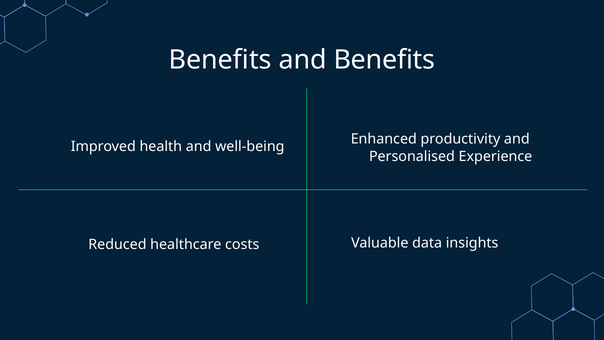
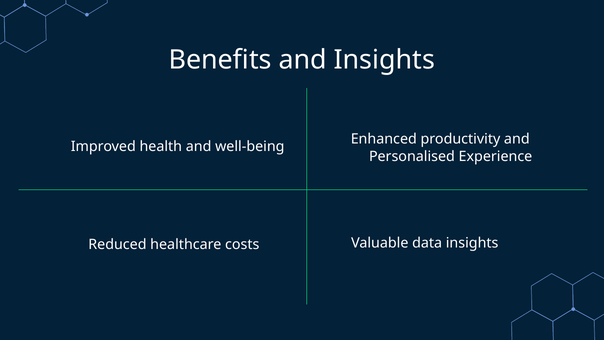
and Benefits: Benefits -> Insights
